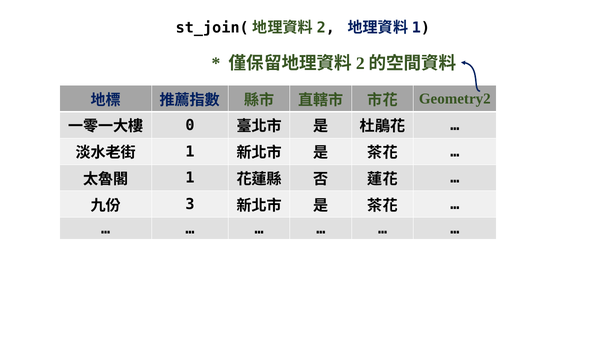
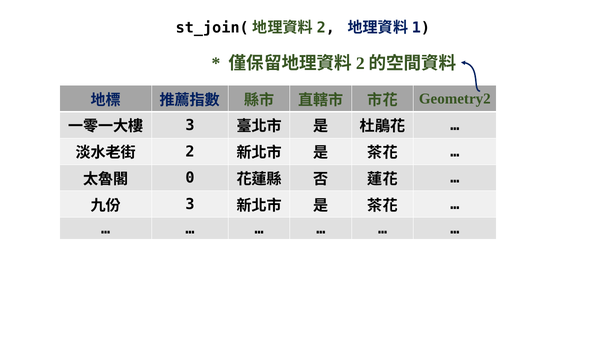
0 at (190, 125): 0 -> 3
1 at (190, 151): 1 -> 2
1 at (190, 178): 1 -> 0
